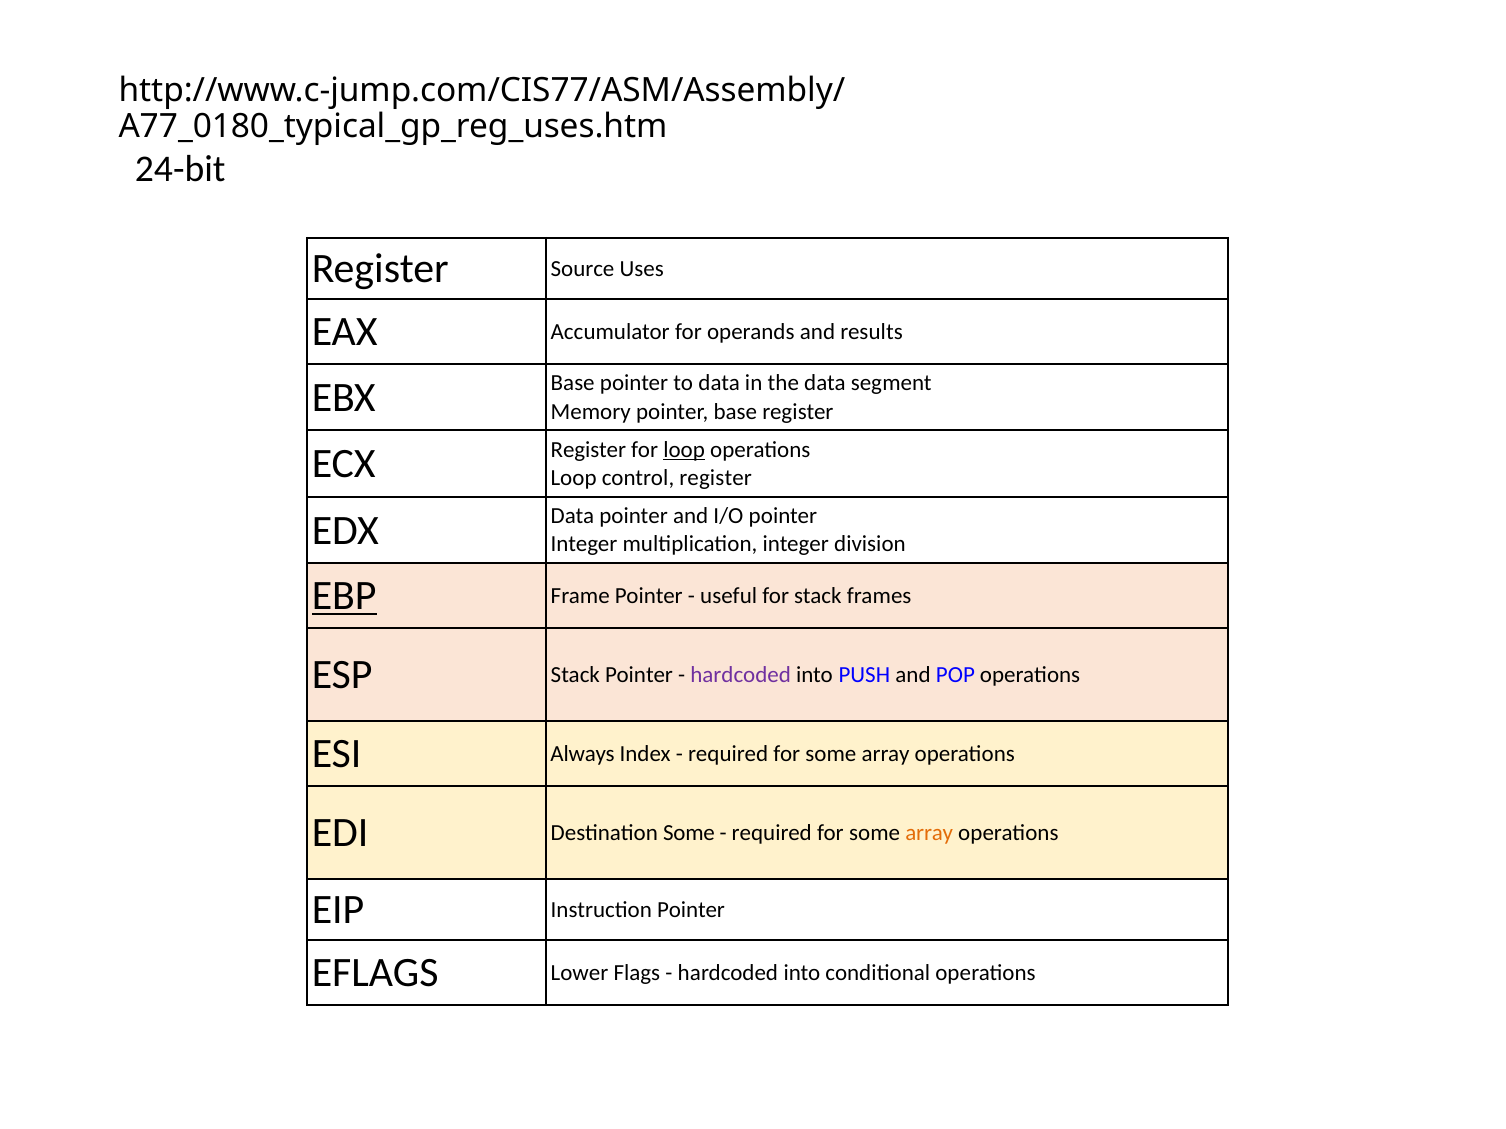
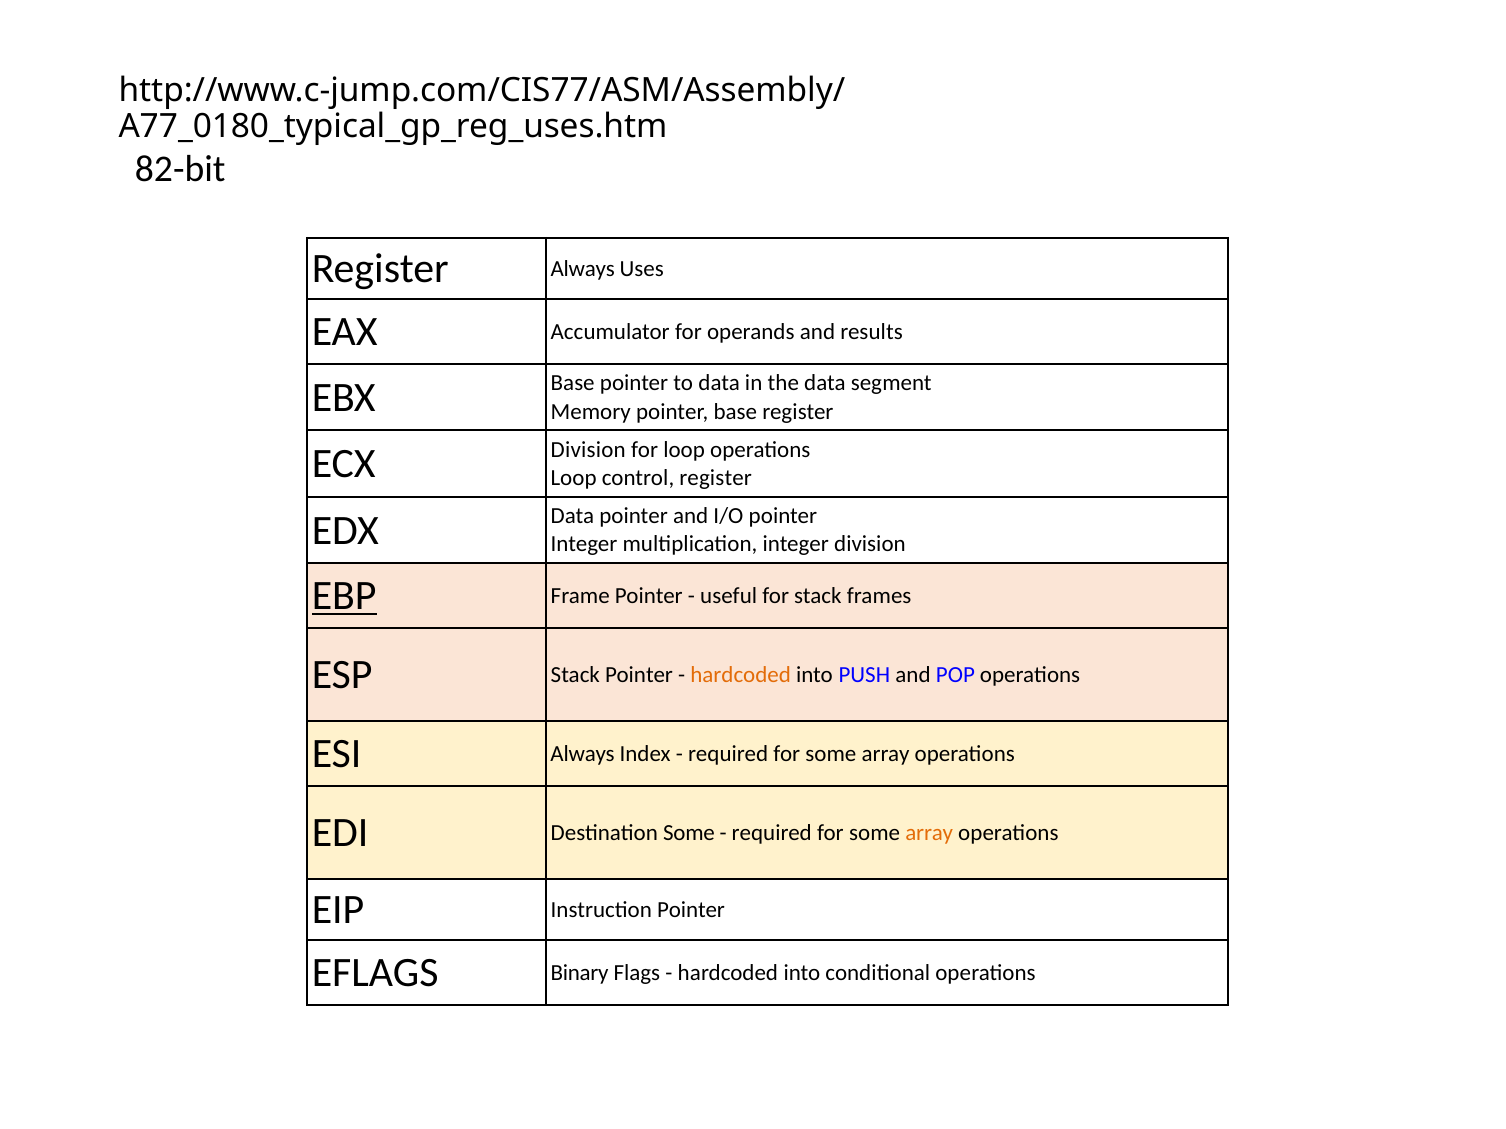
24-bit: 24-bit -> 82-bit
Register Source: Source -> Always
ECX Register: Register -> Division
loop at (684, 450) underline: present -> none
hardcoded at (741, 675) colour: purple -> orange
Lower: Lower -> Binary
